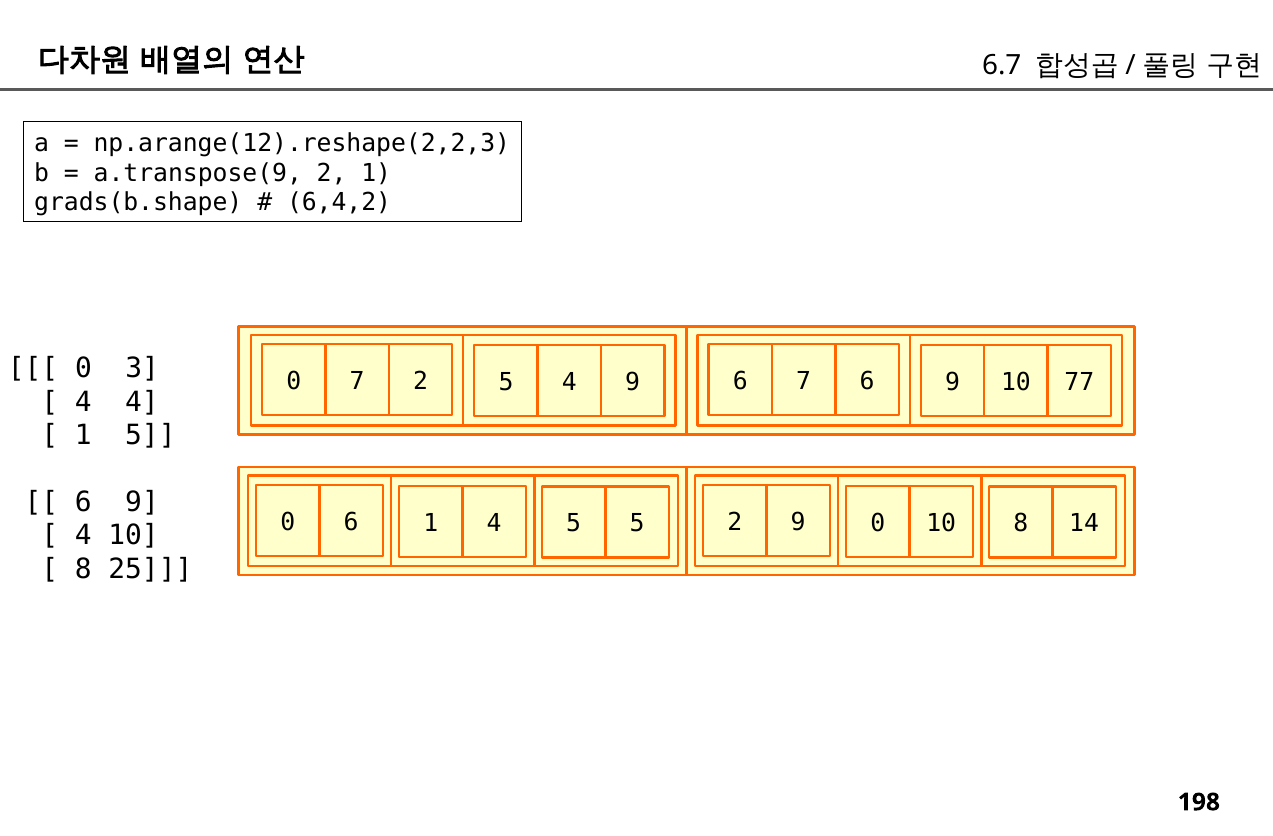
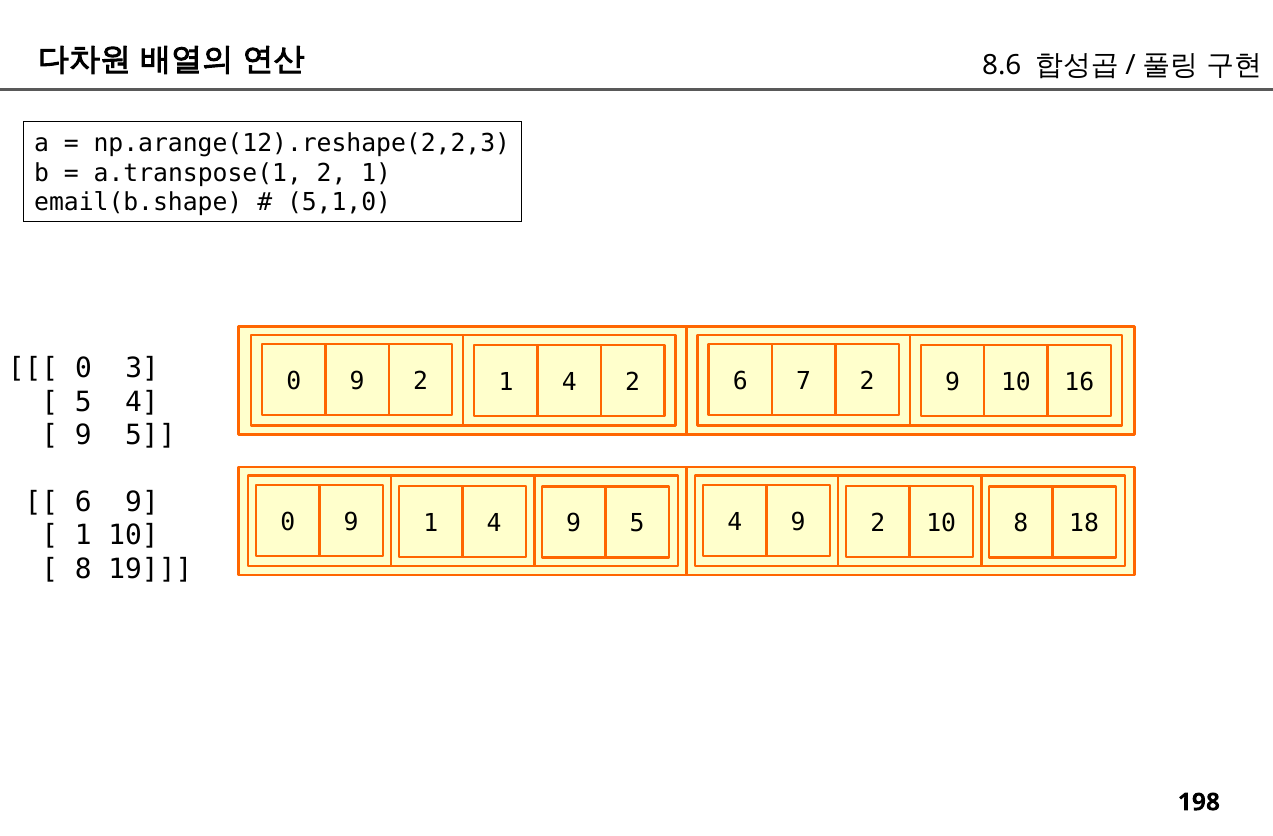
6.7: 6.7 -> 8.6
a.transpose(9: a.transpose(9 -> a.transpose(1
grads(b.shape: grads(b.shape -> email(b.shape
6,4,2: 6,4,2 -> 5,1,0
7 at (357, 382): 7 -> 9
5 at (506, 382): 5 -> 1
4 9: 9 -> 2
7 6: 6 -> 2
77: 77 -> 16
4 at (83, 402): 4 -> 5
1 at (83, 436): 1 -> 9
6 at (351, 523): 6 -> 9
1 4 5: 5 -> 9
2 at (735, 523): 2 -> 4
0 at (878, 523): 0 -> 2
14: 14 -> 18
4 at (83, 536): 4 -> 1
25: 25 -> 19
